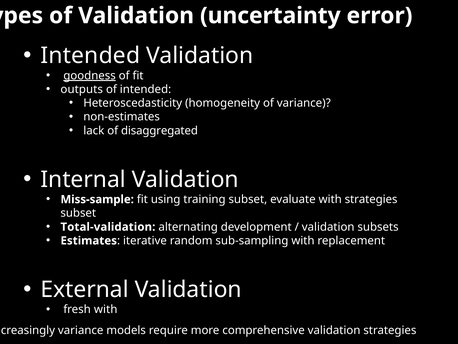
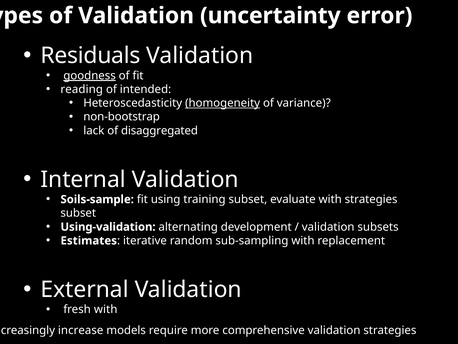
Intended at (90, 56): Intended -> Residuals
outputs: outputs -> reading
homogeneity underline: none -> present
non-estimates: non-estimates -> non-bootstrap
Miss-sample: Miss-sample -> Soils-sample
Total-validation: Total-validation -> Using-validation
variance at (81, 330): variance -> increase
